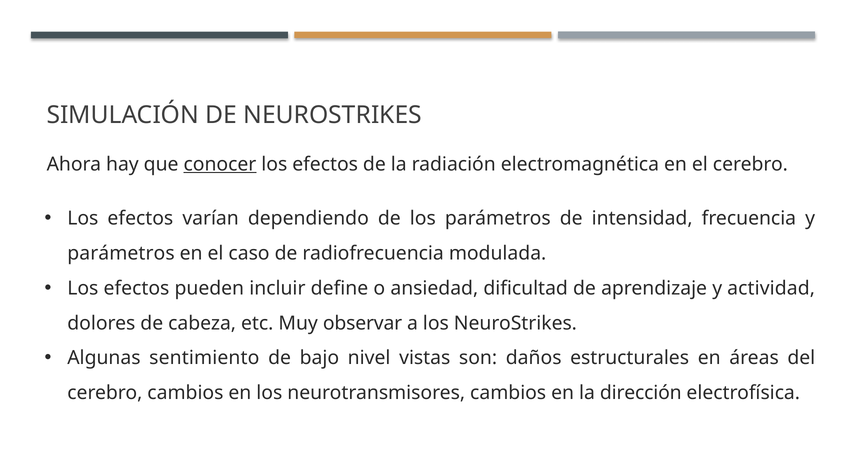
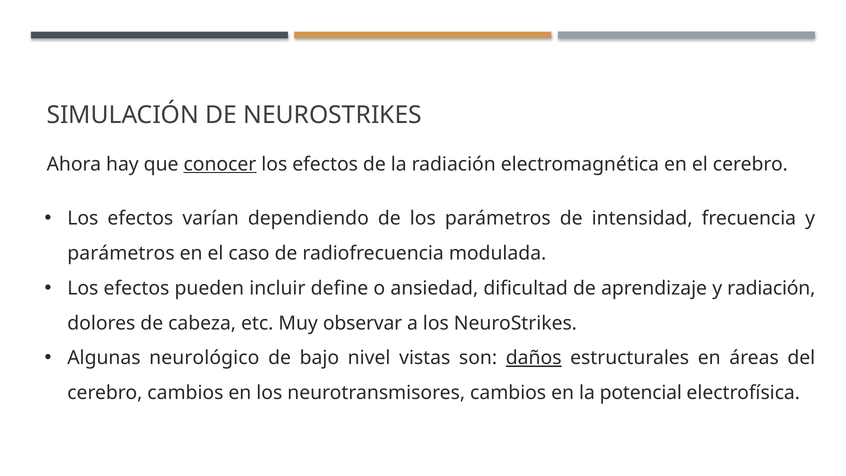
y actividad: actividad -> radiación
sentimiento: sentimiento -> neurológico
daños underline: none -> present
dirección: dirección -> potencial
